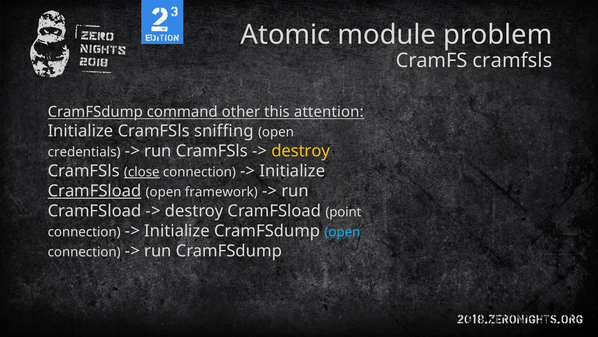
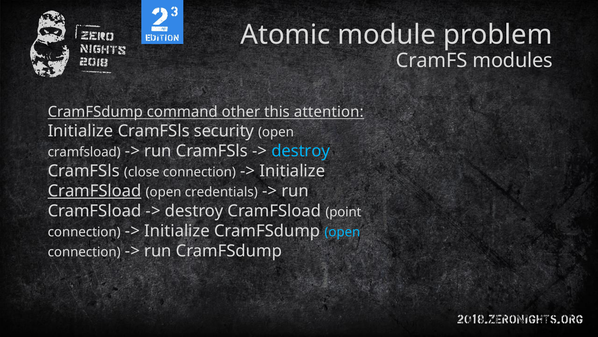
CramFS cramfsls: cramfsls -> modules
sniffing: sniffing -> security
credentials at (84, 152): credentials -> cramfsload
destroy at (301, 151) colour: yellow -> light blue
close underline: present -> none
framework: framework -> credentials
